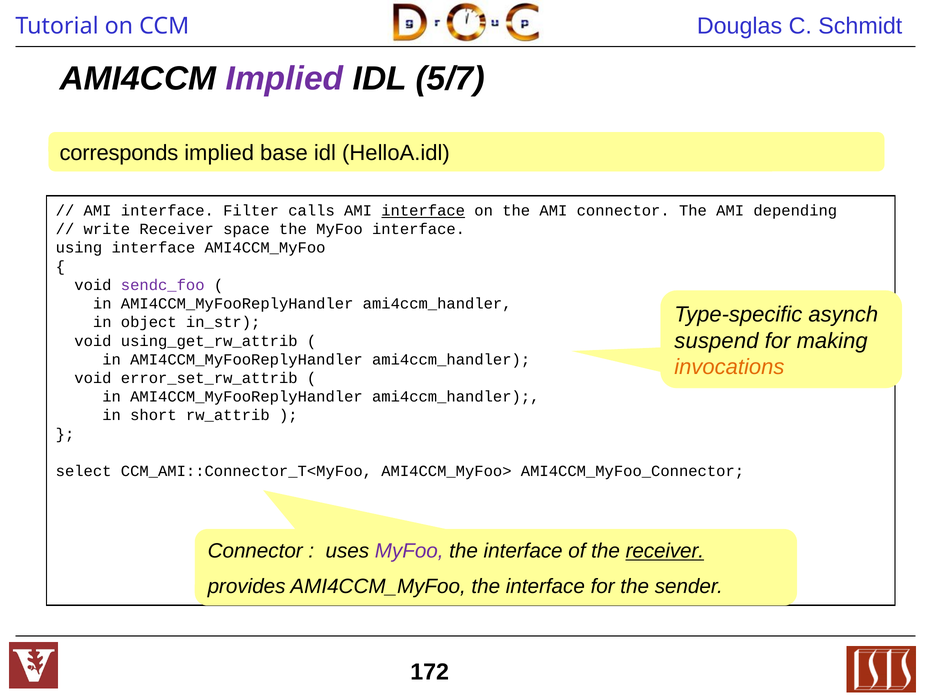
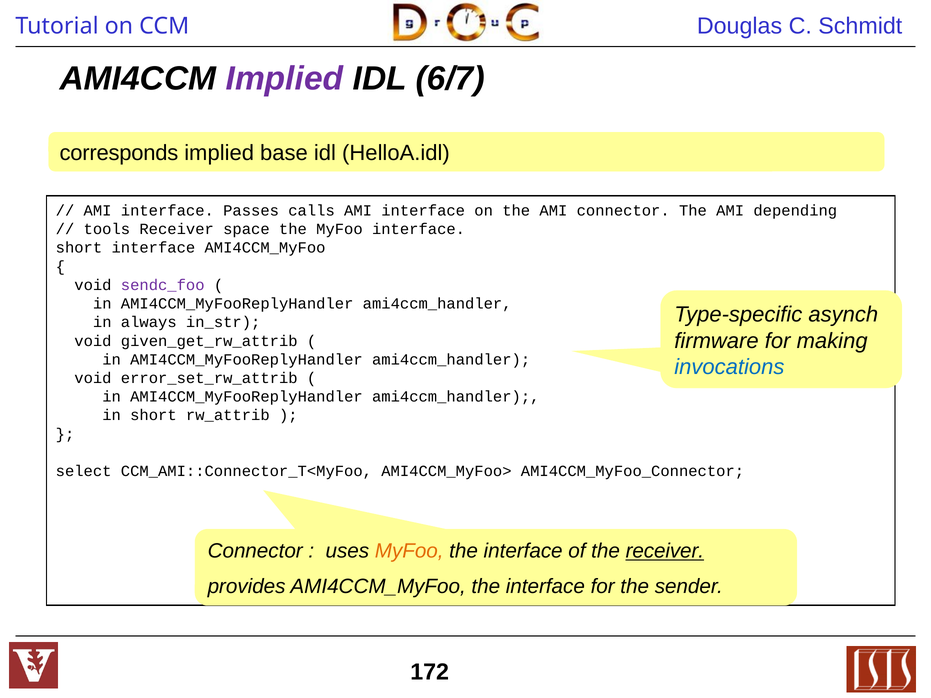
5/7: 5/7 -> 6/7
Filter: Filter -> Passes
interface at (423, 211) underline: present -> none
write: write -> tools
using at (79, 248): using -> short
object: object -> always
suspend: suspend -> firmware
using_get_rw_attrib: using_get_rw_attrib -> given_get_rw_attrib
invocations colour: orange -> blue
MyFoo at (409, 551) colour: purple -> orange
